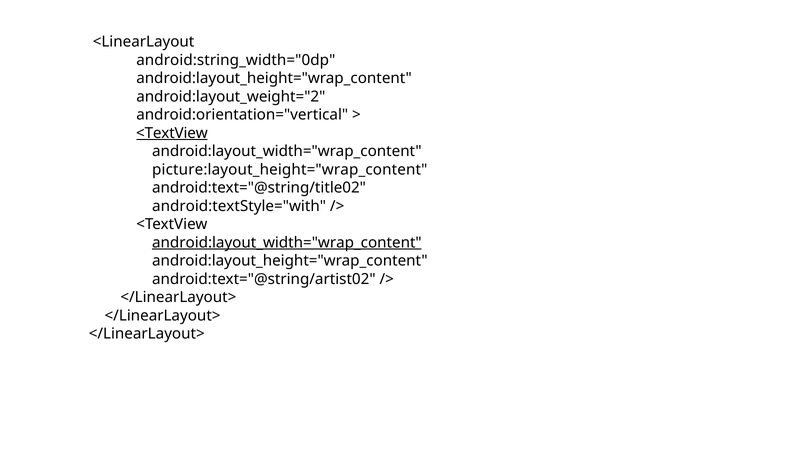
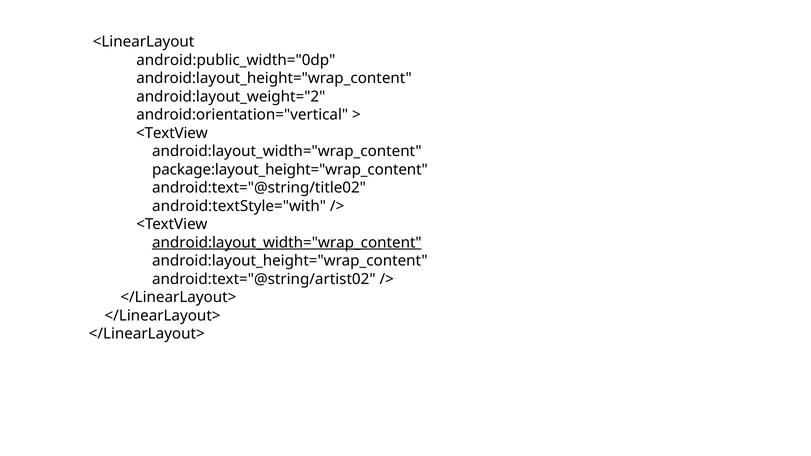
android:string_width="0dp: android:string_width="0dp -> android:public_width="0dp
<TextView at (172, 133) underline: present -> none
picture:layout_height="wrap_content: picture:layout_height="wrap_content -> package:layout_height="wrap_content
